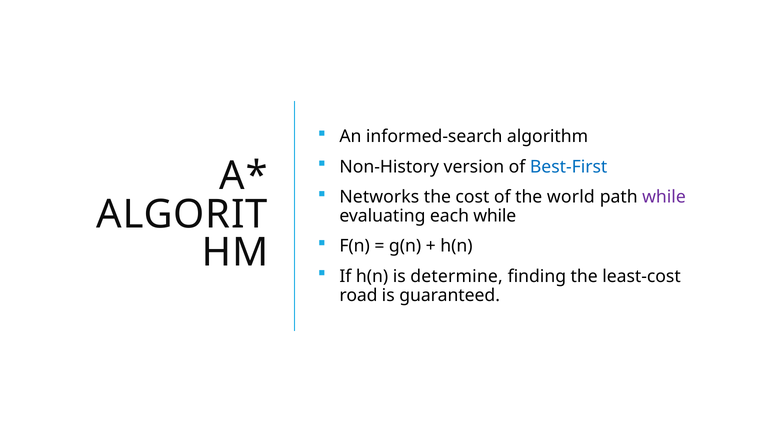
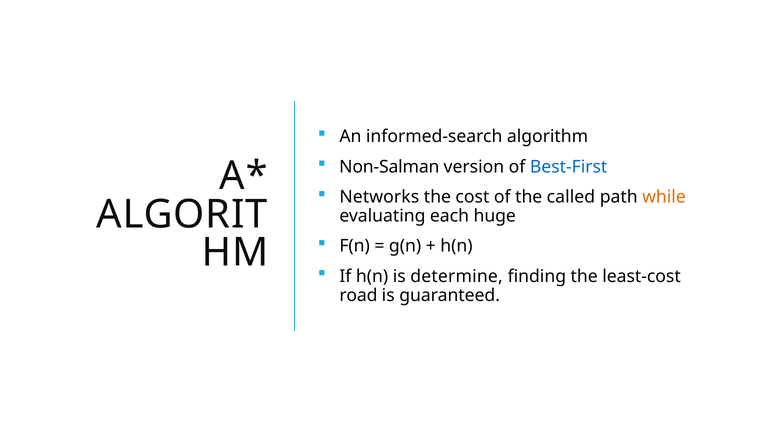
Non-History: Non-History -> Non-Salman
world: world -> called
while at (664, 197) colour: purple -> orange
each while: while -> huge
